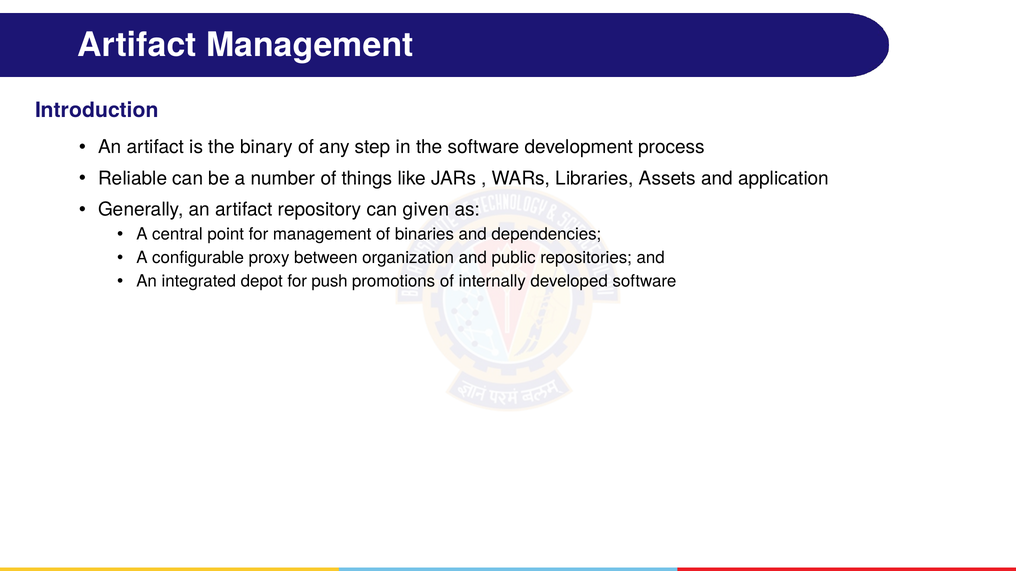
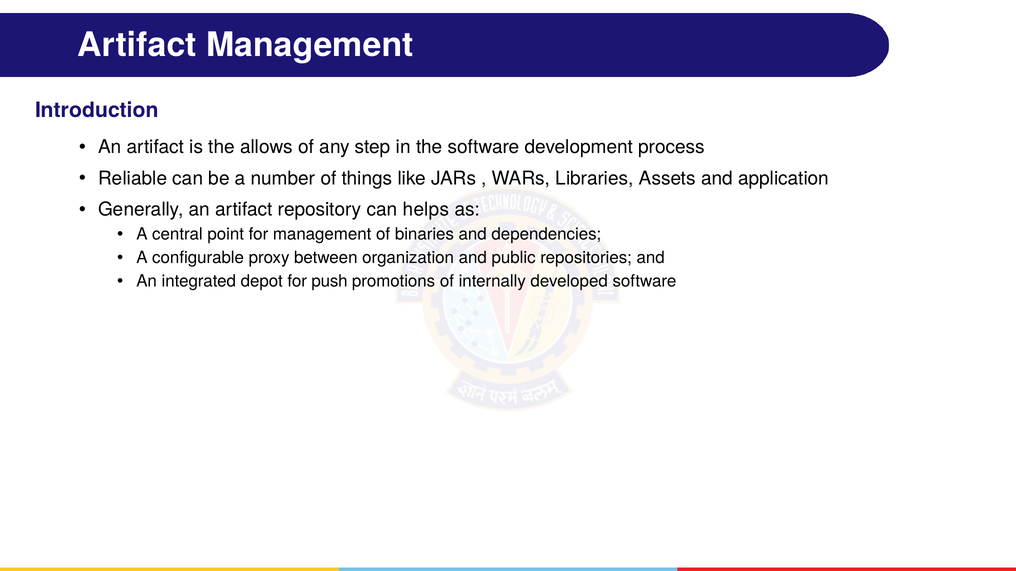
binary: binary -> allows
given: given -> helps
